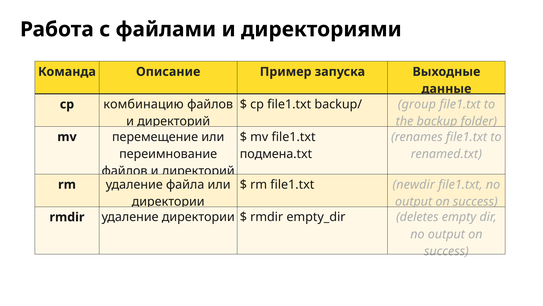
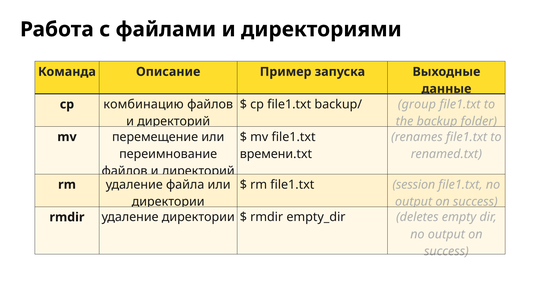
подмена.txt: подмена.txt -> времени.txt
newdir: newdir -> session
